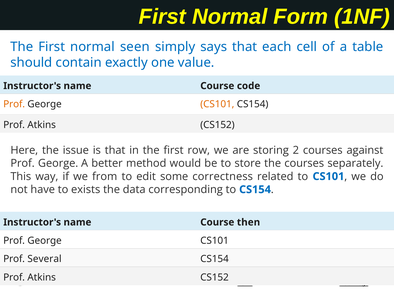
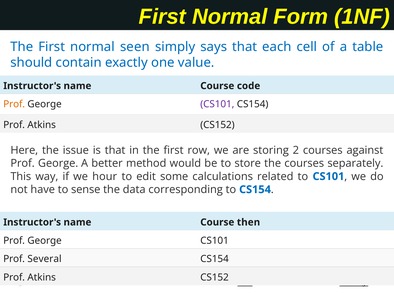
CS101 at (217, 104) colour: orange -> purple
from: from -> hour
correctness: correctness -> calculations
exists: exists -> sense
